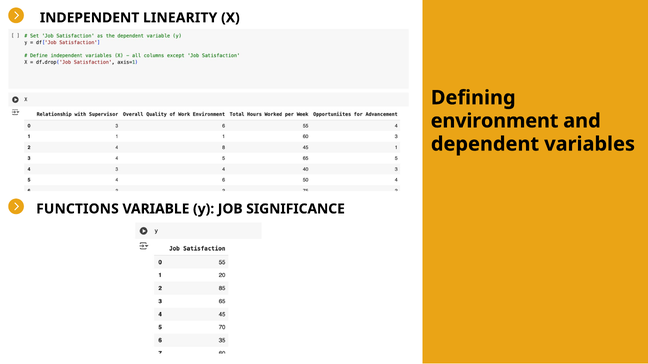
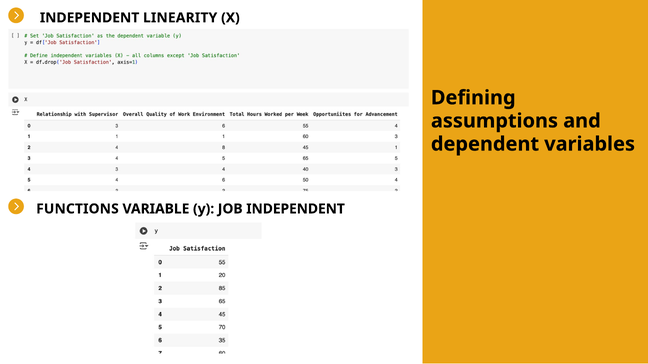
environment: environment -> assumptions
JOB SIGNIFICANCE: SIGNIFICANCE -> INDEPENDENT
